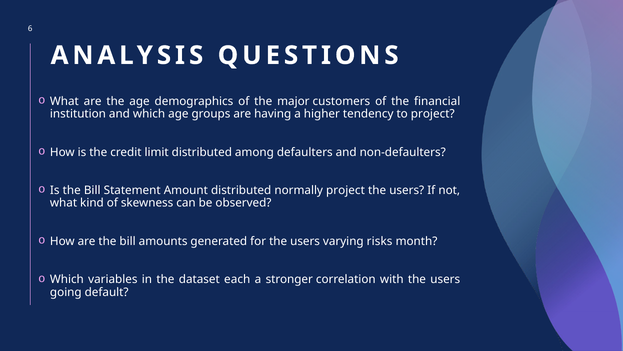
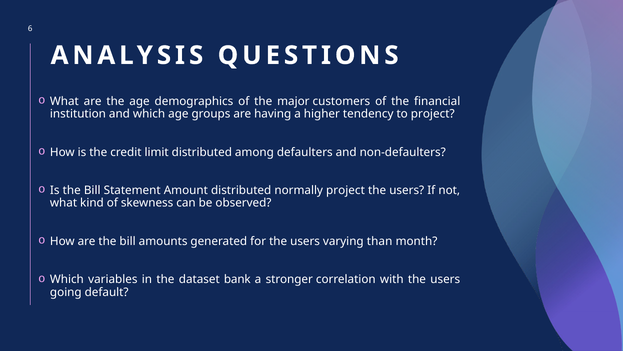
risks: risks -> than
each: each -> bank
